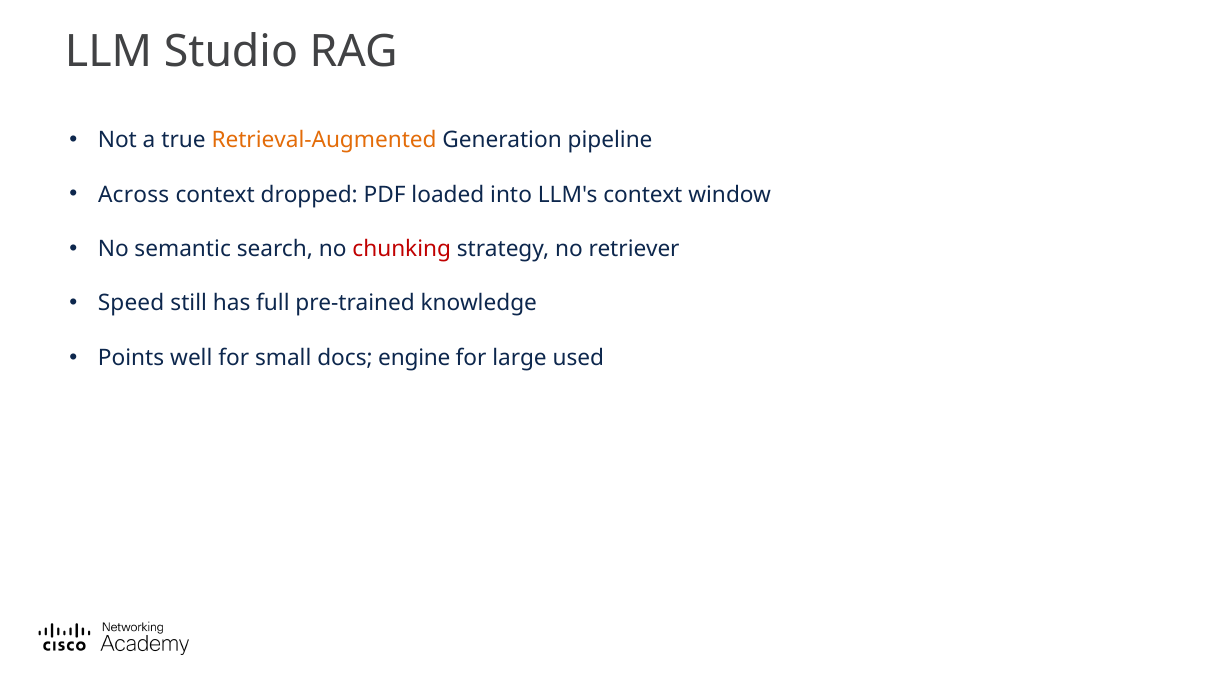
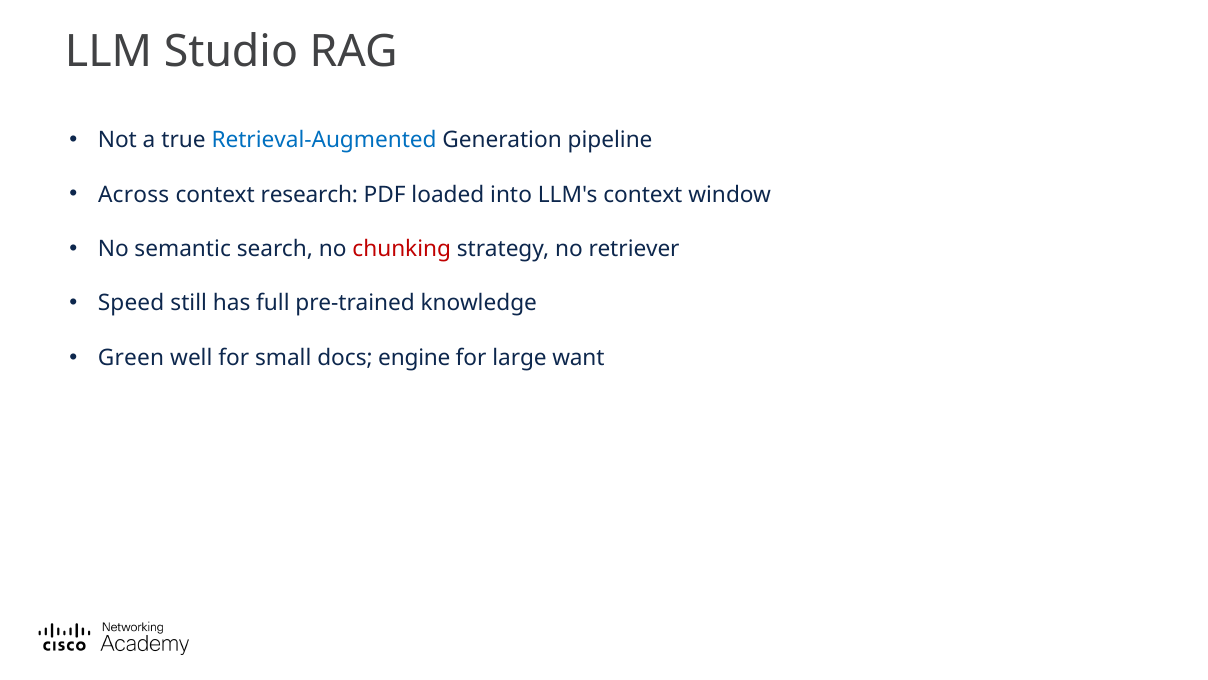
Retrieval-Augmented colour: orange -> blue
dropped: dropped -> research
Points: Points -> Green
used: used -> want
